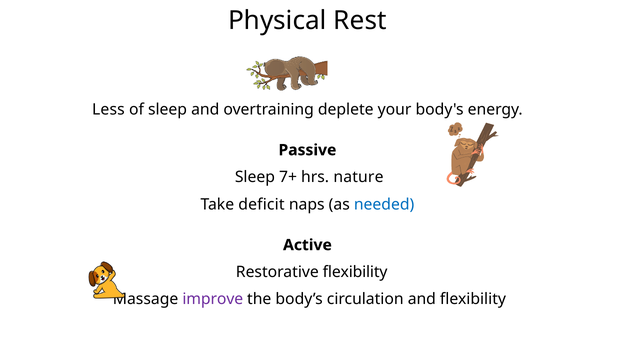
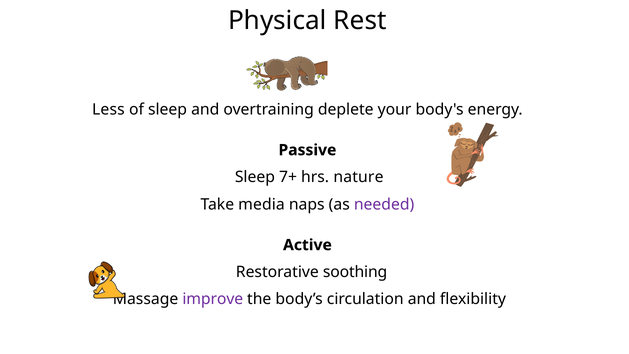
deficit: deficit -> media
needed colour: blue -> purple
Restorative flexibility: flexibility -> soothing
